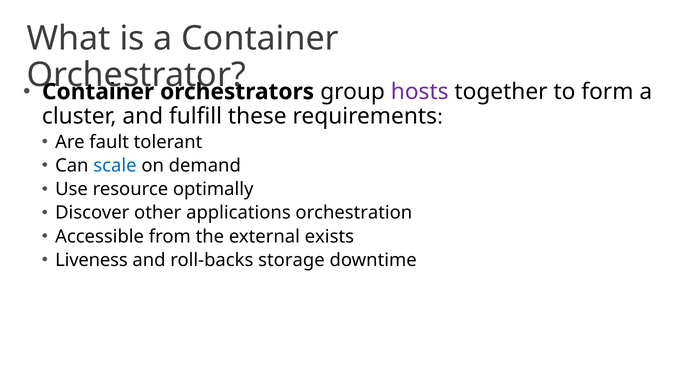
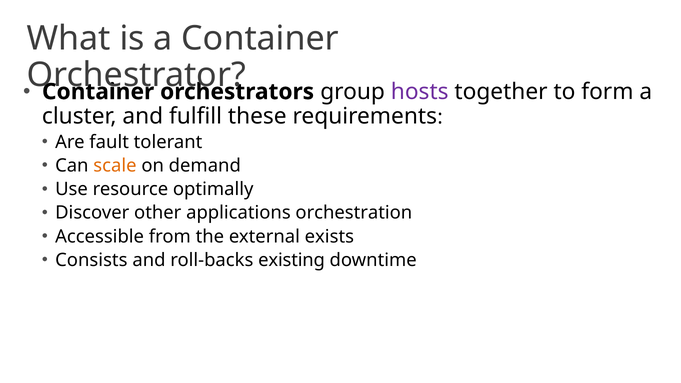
scale colour: blue -> orange
Liveness: Liveness -> Consists
storage: storage -> existing
